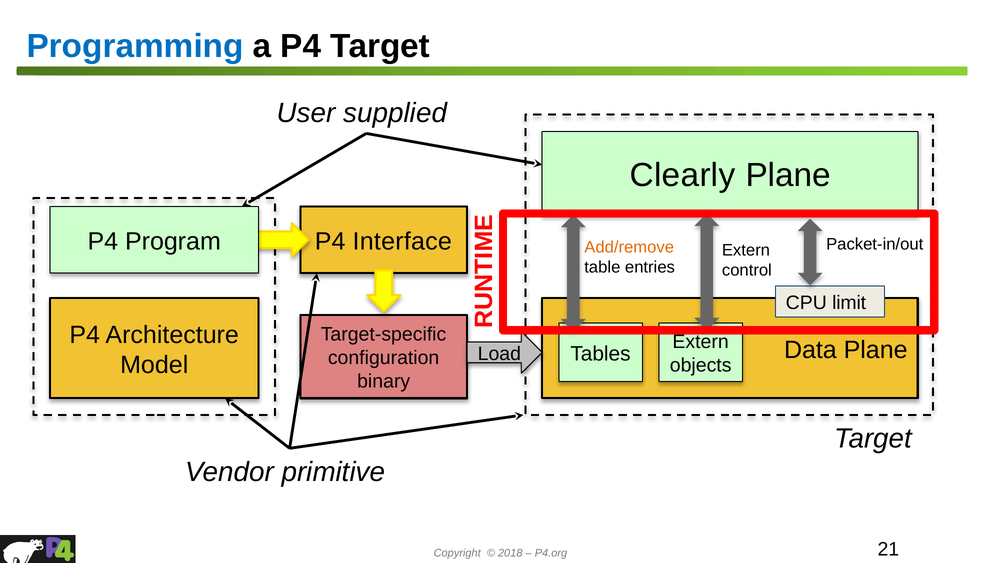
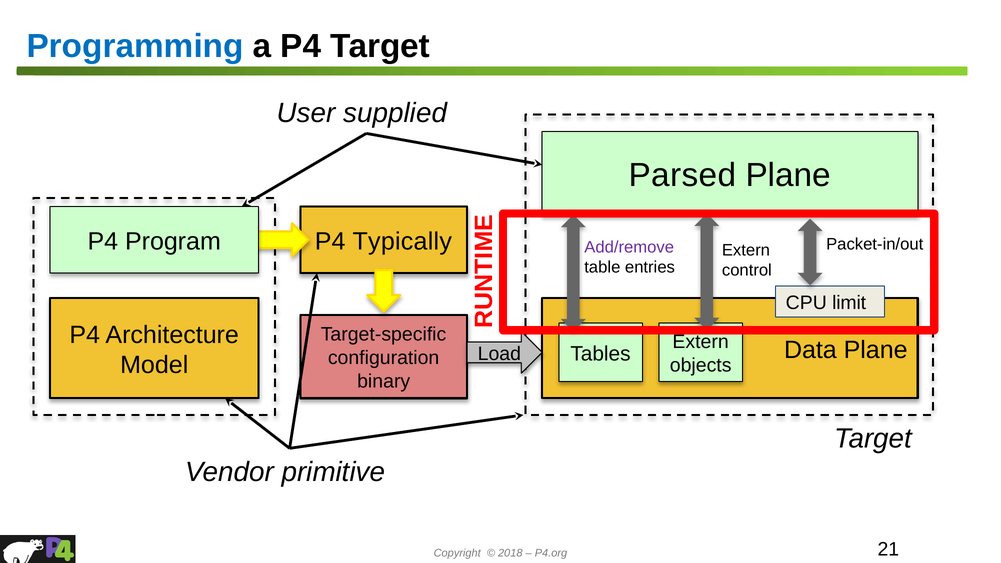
Clearly: Clearly -> Parsed
Interface: Interface -> Typically
Add/remove colour: orange -> purple
